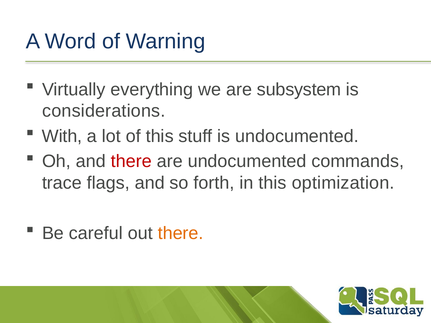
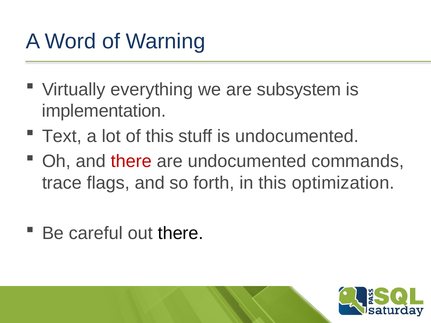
considerations: considerations -> implementation
With: With -> Text
there at (181, 233) colour: orange -> black
